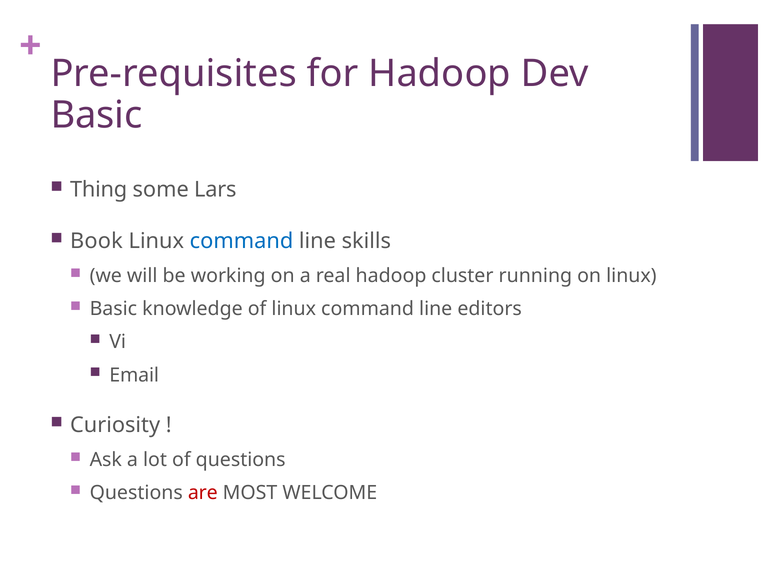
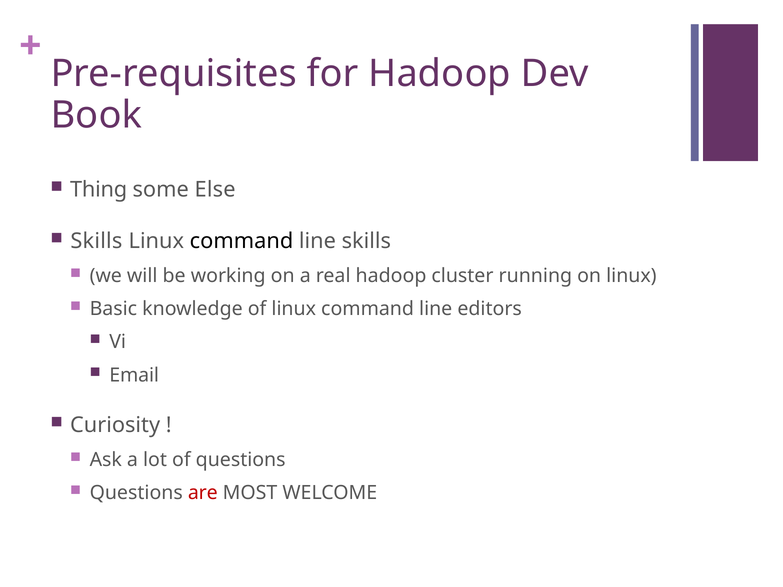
Basic at (96, 115): Basic -> Book
Lars: Lars -> Else
Book at (96, 241): Book -> Skills
command at (242, 241) colour: blue -> black
